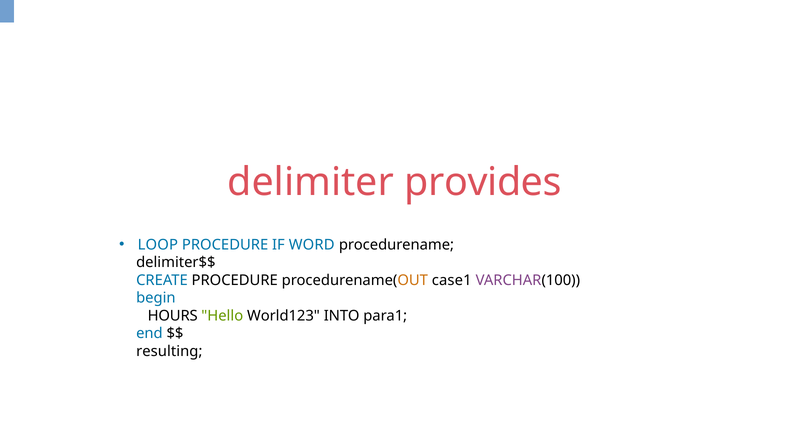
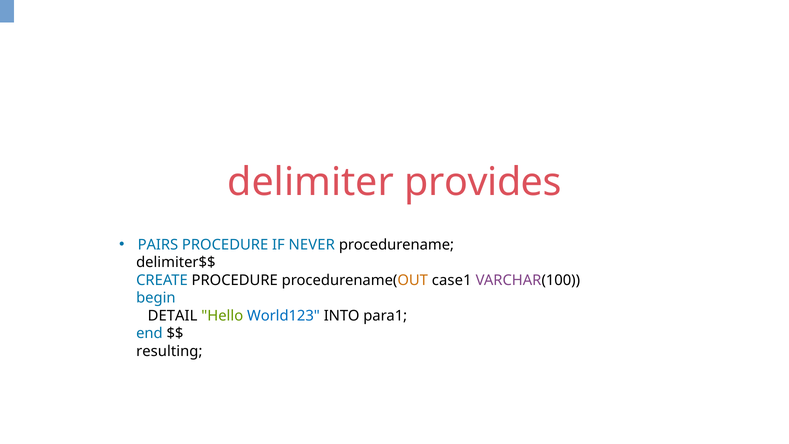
LOOP: LOOP -> PAIRS
WORD: WORD -> NEVER
HOURS: HOURS -> DETAIL
World123 colour: black -> blue
